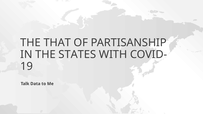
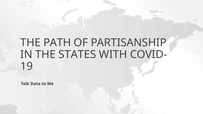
THAT: THAT -> PATH
